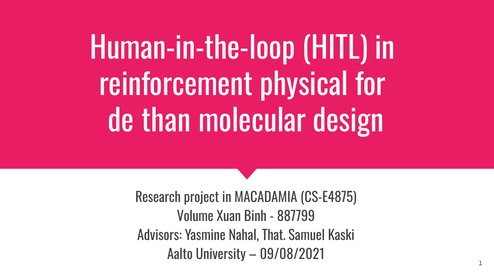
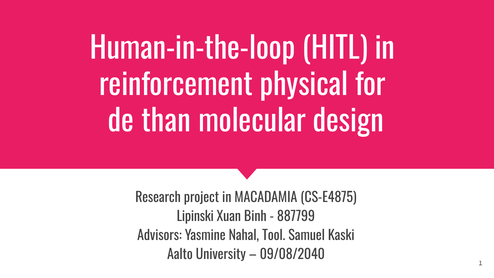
Volume: Volume -> Lipinski
That: That -> Tool
09/08/2021: 09/08/2021 -> 09/08/2040
